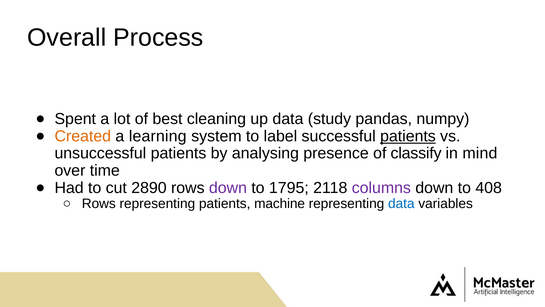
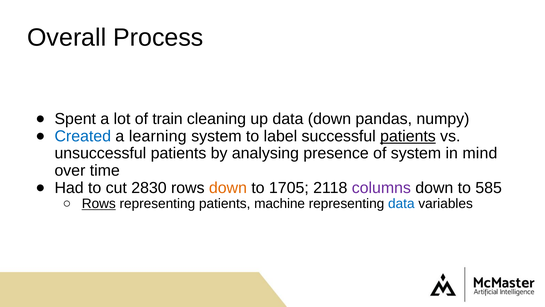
best: best -> train
data study: study -> down
Created colour: orange -> blue
of classify: classify -> system
2890: 2890 -> 2830
down at (228, 187) colour: purple -> orange
1795: 1795 -> 1705
408: 408 -> 585
Rows at (99, 203) underline: none -> present
